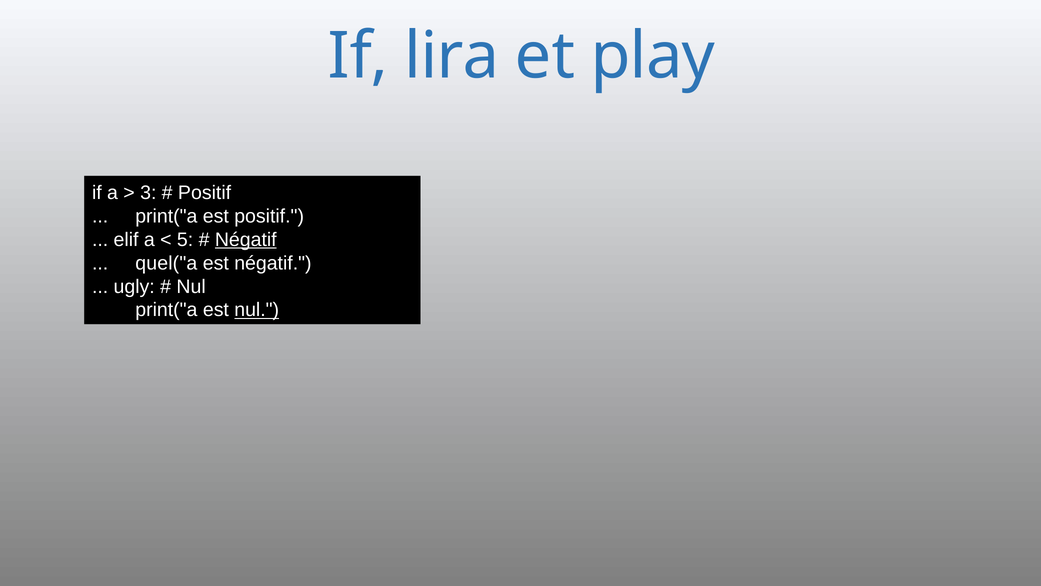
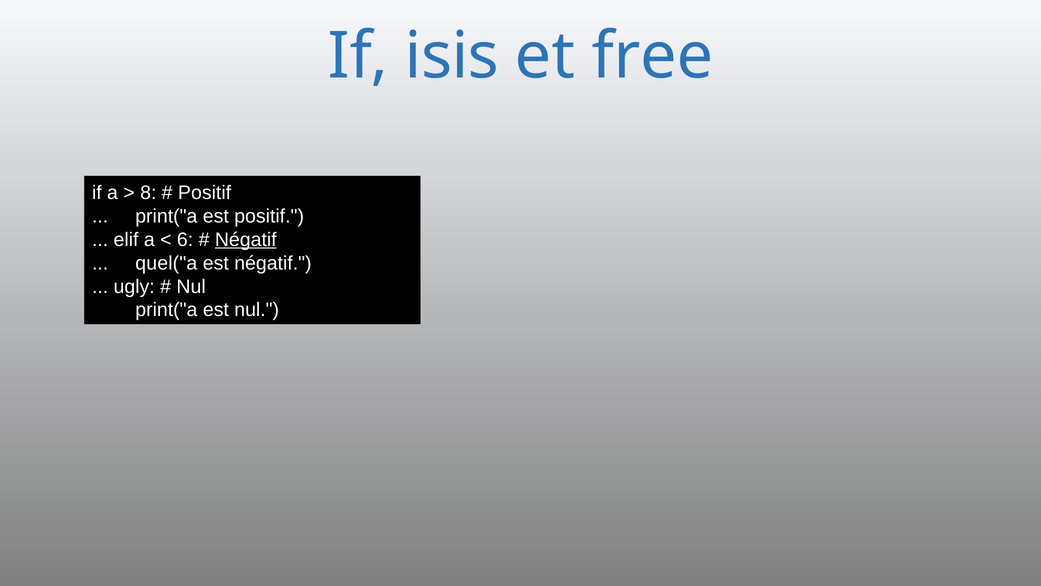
lira: lira -> isis
play: play -> free
3: 3 -> 8
5: 5 -> 6
nul at (257, 310) underline: present -> none
